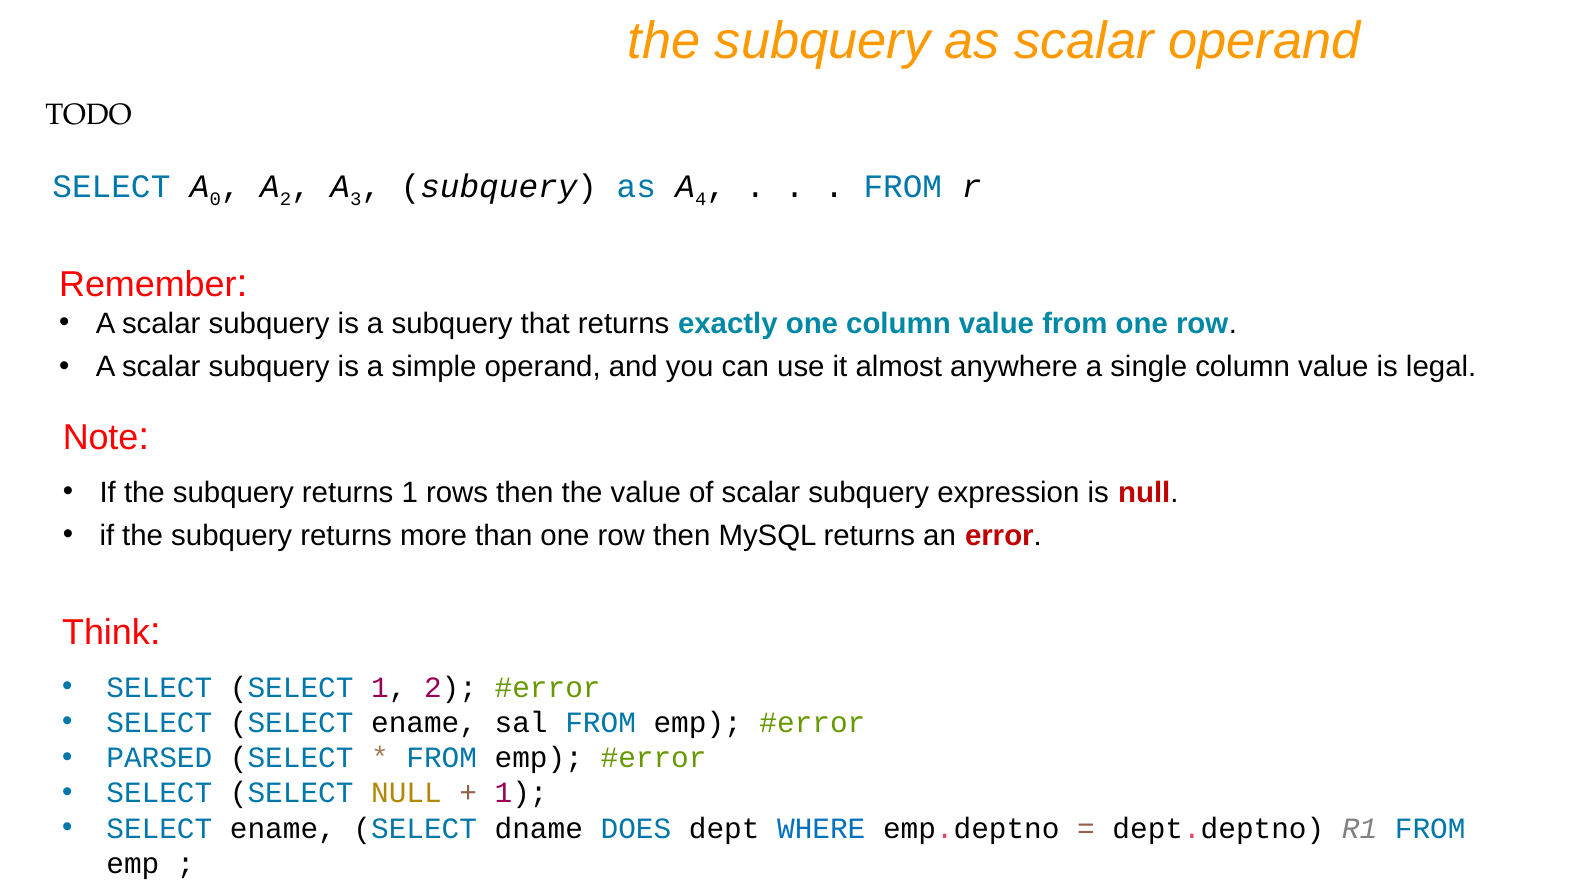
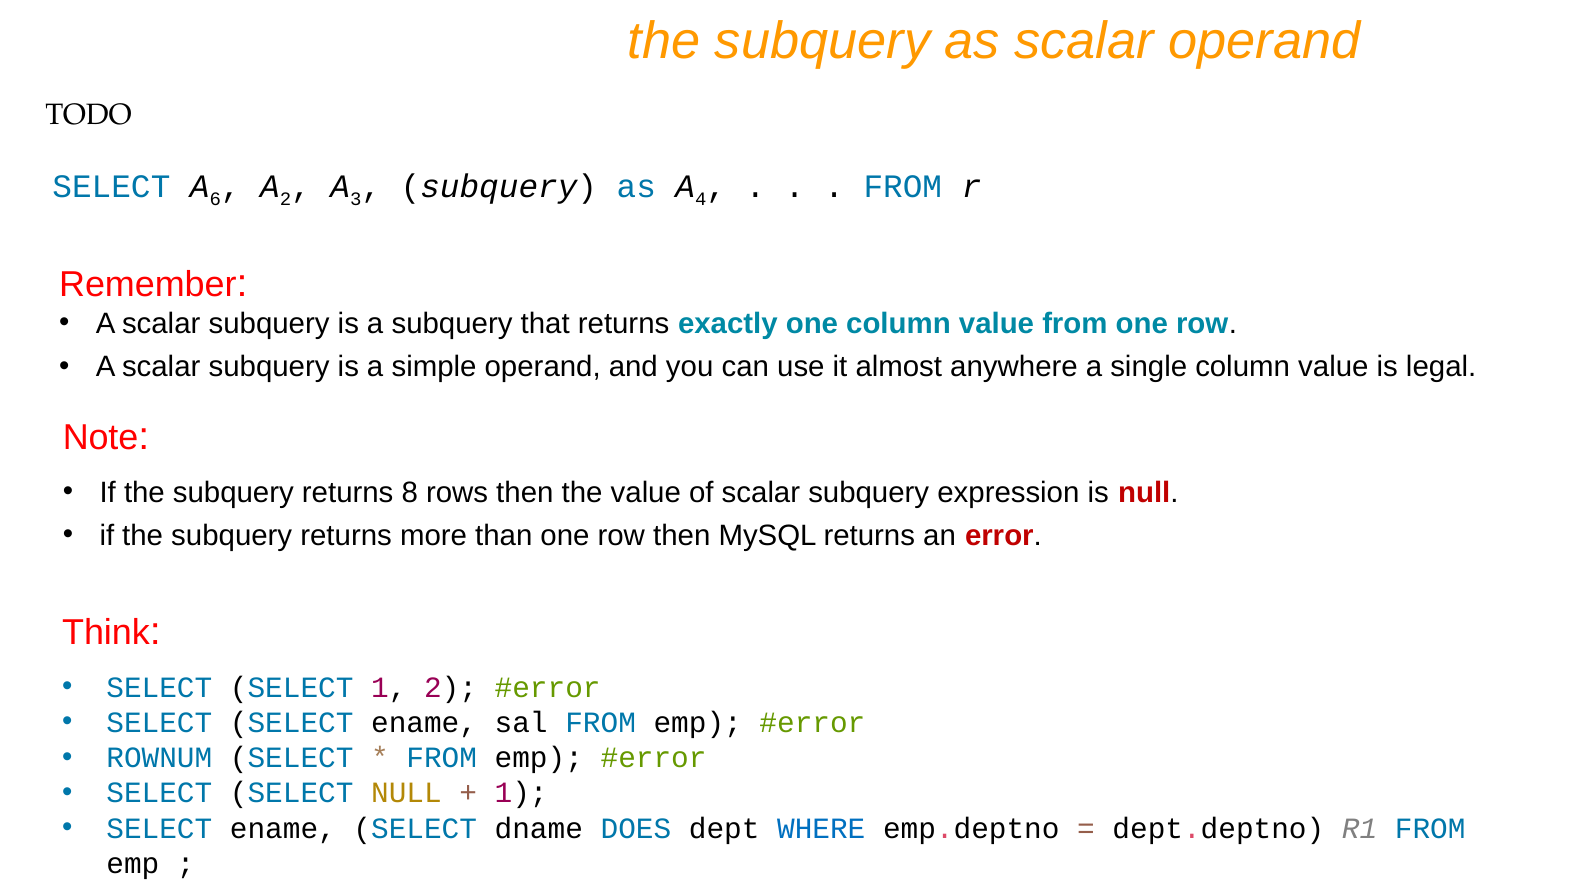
0: 0 -> 6
returns 1: 1 -> 8
PARSED: PARSED -> ROWNUM
